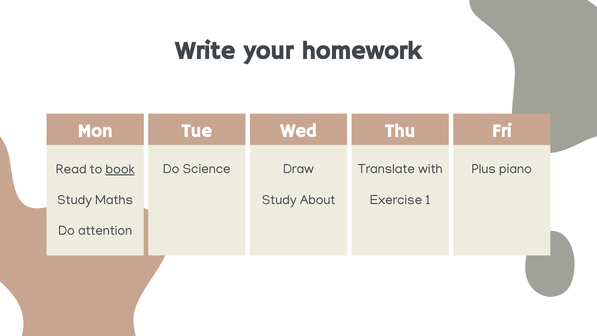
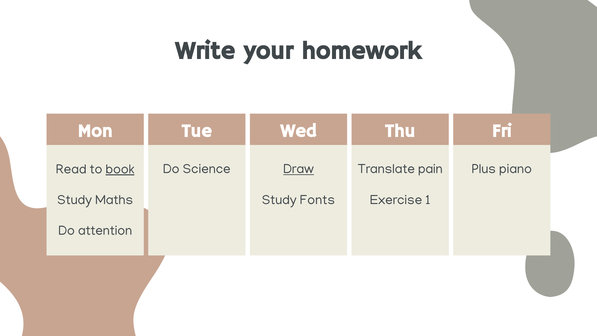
Draw underline: none -> present
with: with -> pain
About: About -> Fonts
